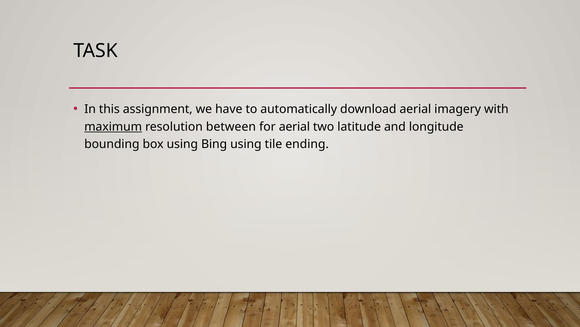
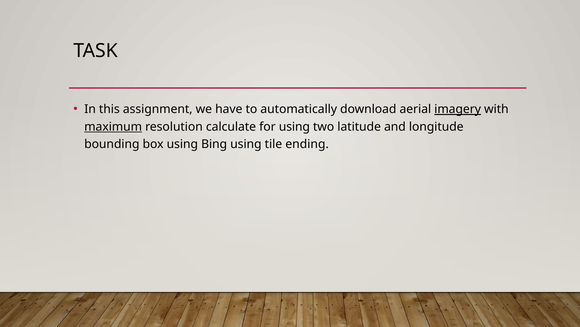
imagery underline: none -> present
between: between -> calculate
for aerial: aerial -> using
